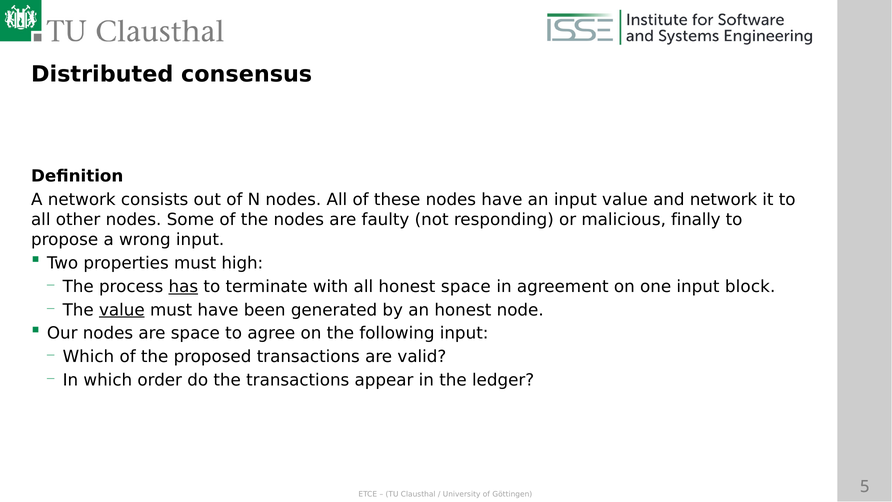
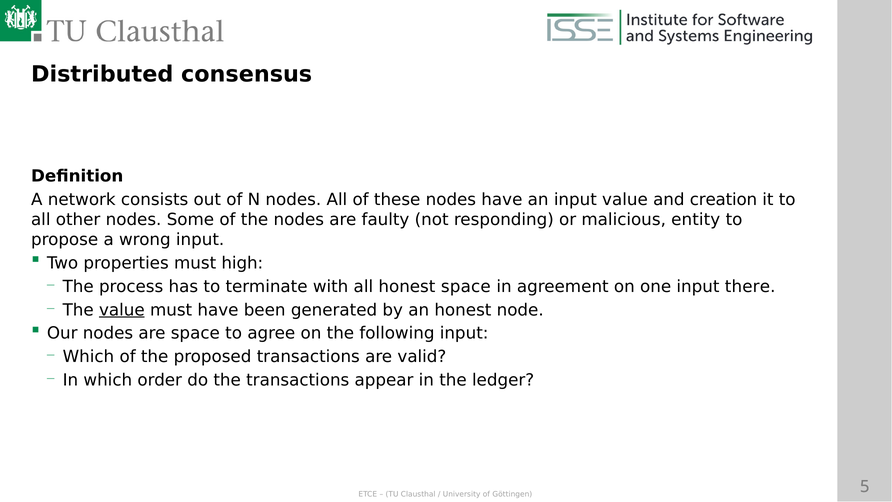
and network: network -> creation
finally: finally -> entity
has underline: present -> none
block: block -> there
